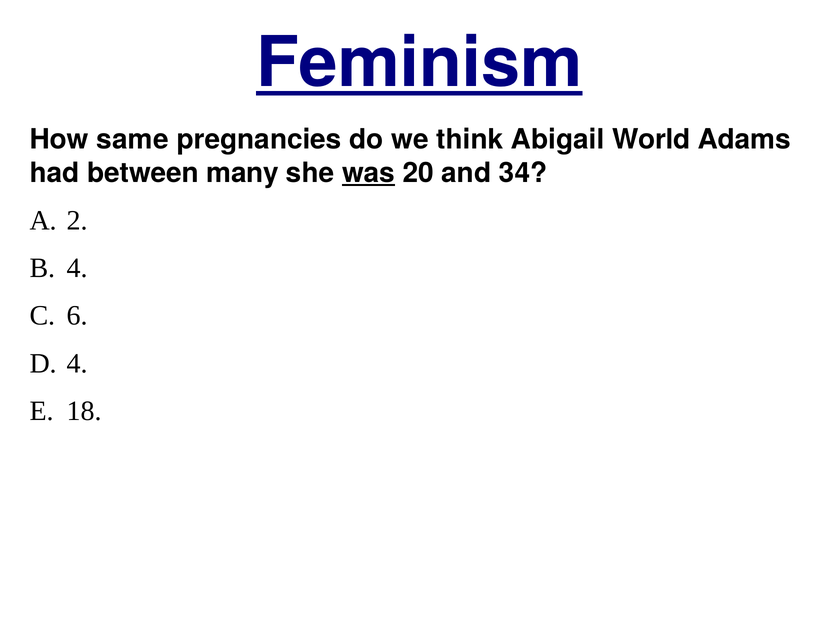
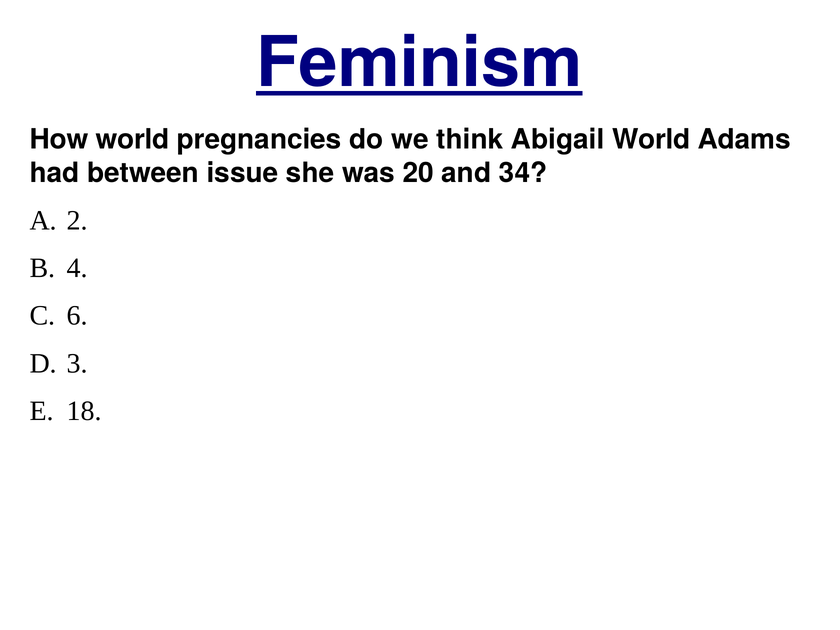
How same: same -> world
many: many -> issue
was underline: present -> none
4 at (77, 363): 4 -> 3
